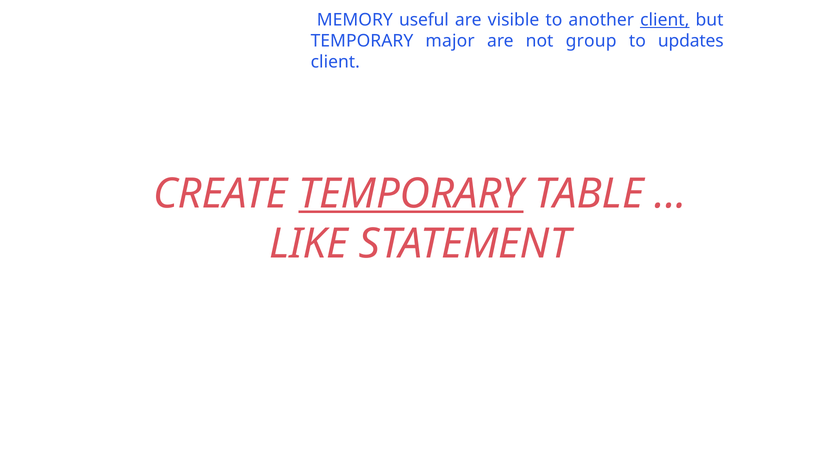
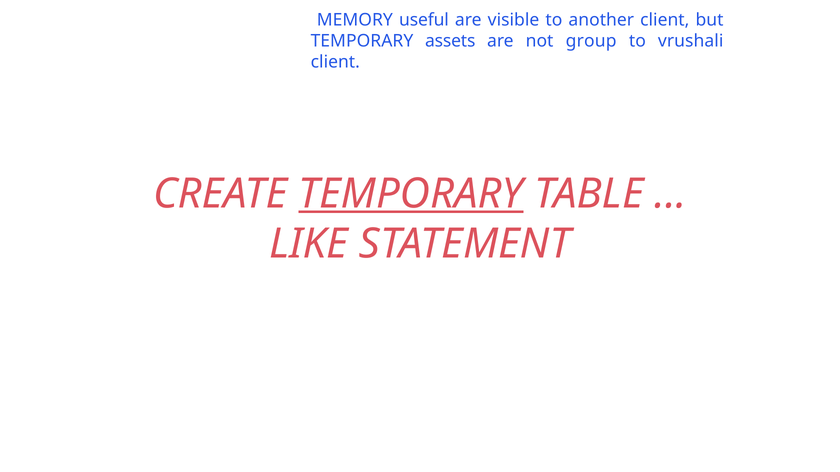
client at (665, 20) underline: present -> none
major: major -> assets
updates: updates -> vrushali
